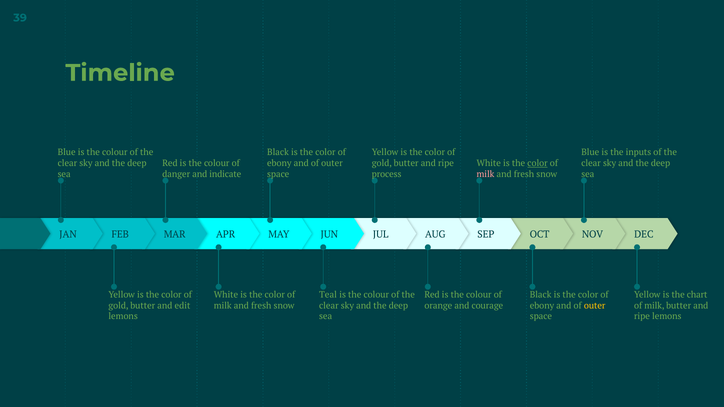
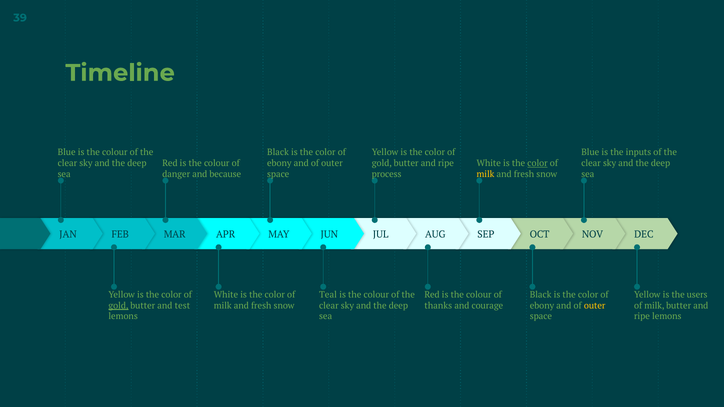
indicate: indicate -> because
milk at (485, 174) colour: pink -> yellow
chart: chart -> users
gold at (118, 306) underline: none -> present
edit: edit -> test
orange: orange -> thanks
